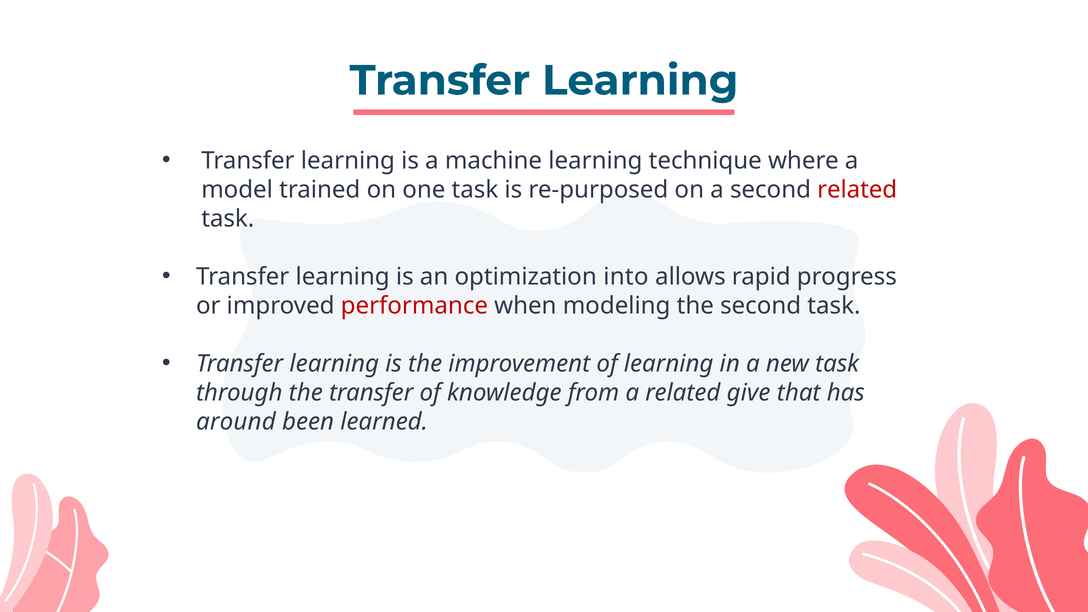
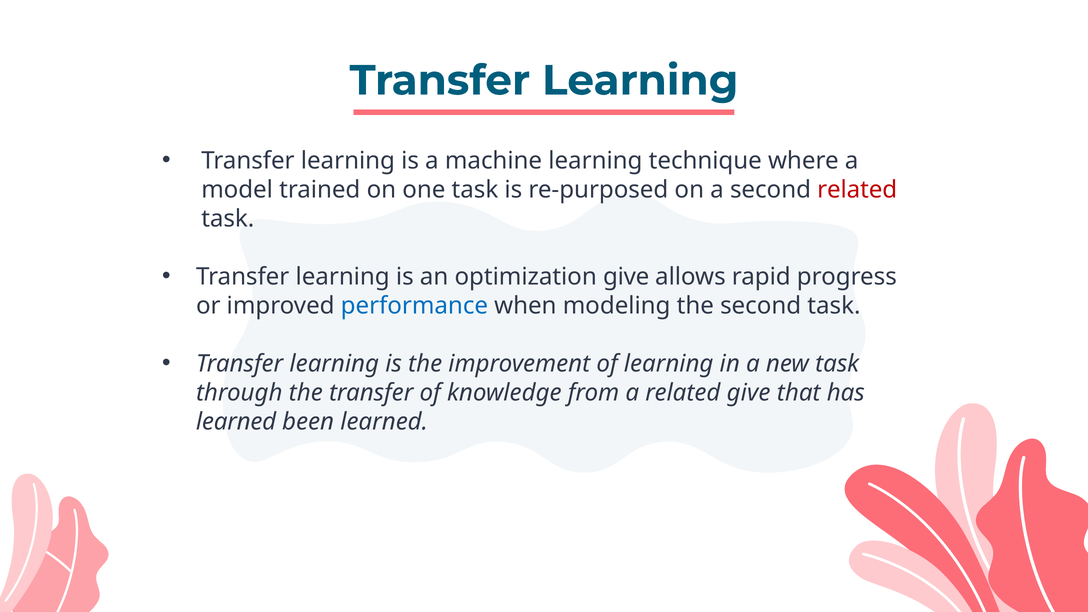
optimization into: into -> give
performance colour: red -> blue
around at (236, 422): around -> learned
